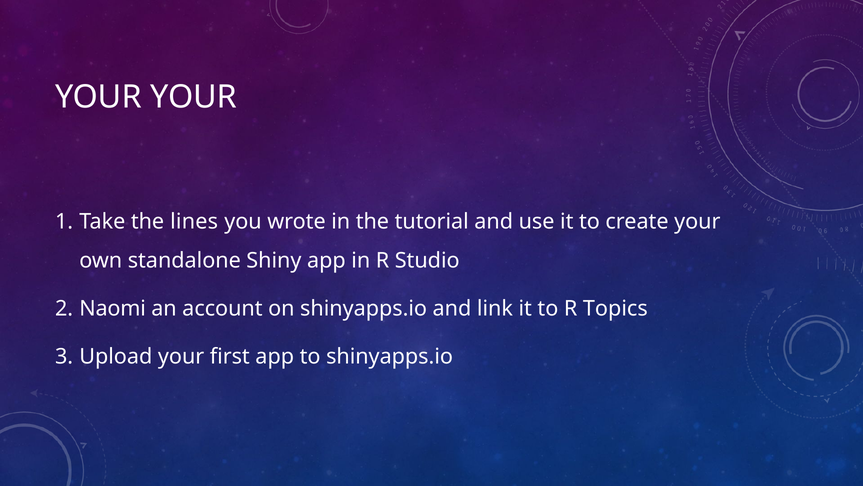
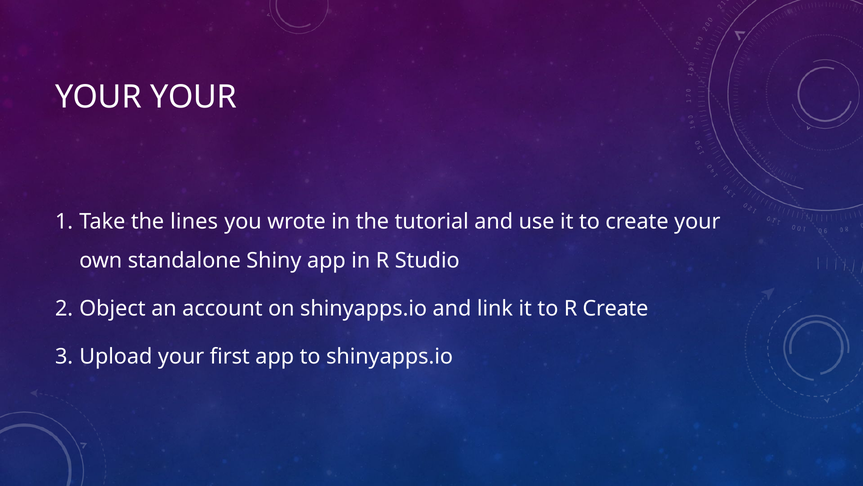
Naomi: Naomi -> Object
R Topics: Topics -> Create
